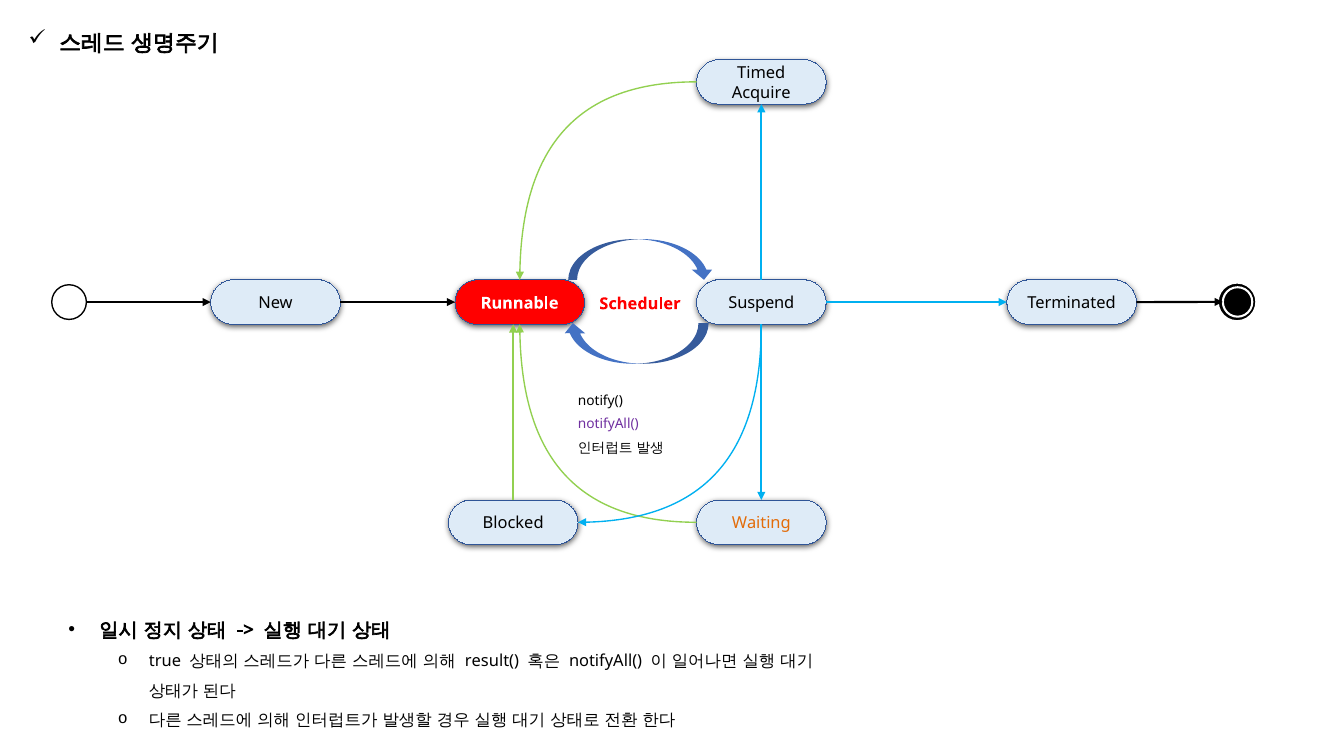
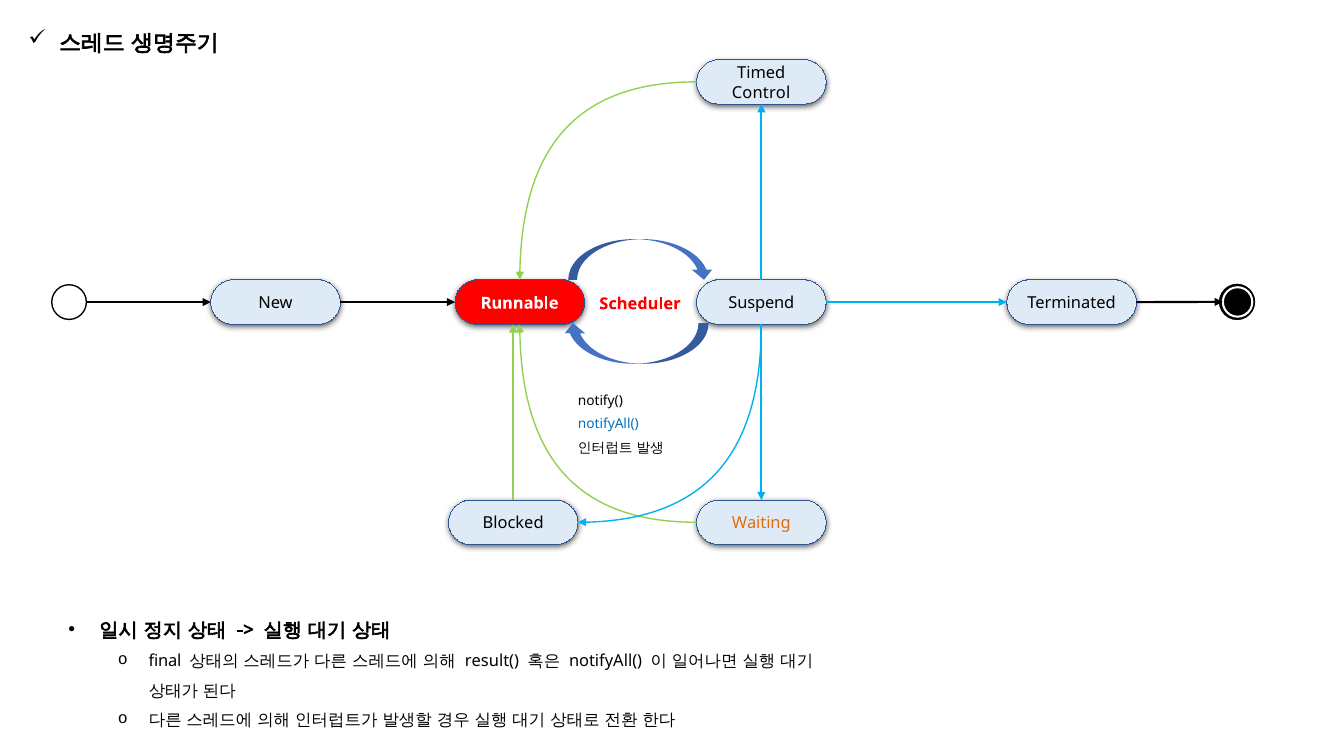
Acquire: Acquire -> Control
notifyAll( at (608, 424) colour: purple -> blue
true: true -> final
